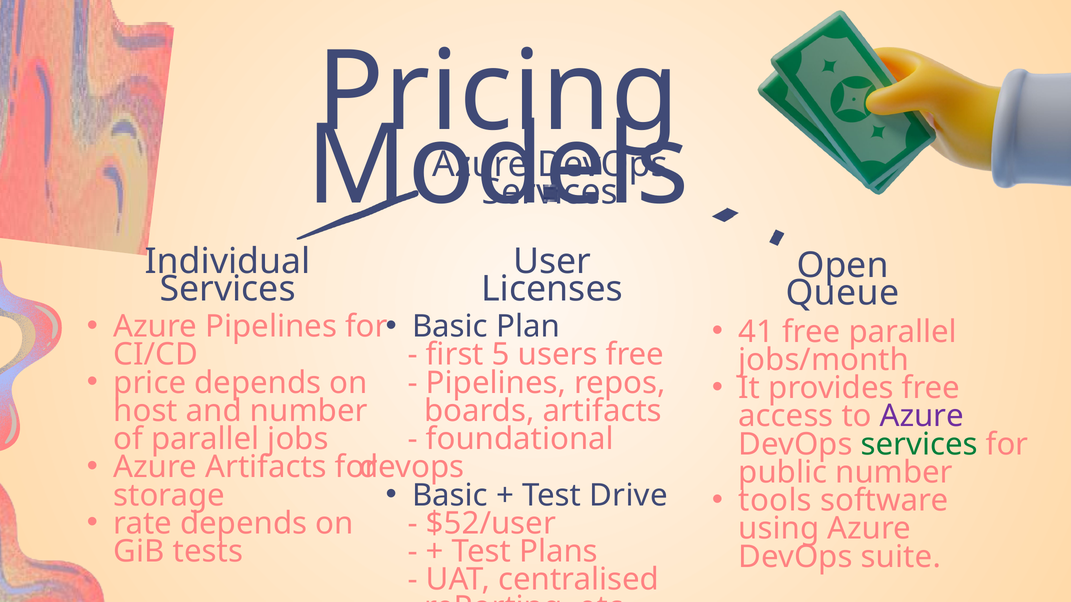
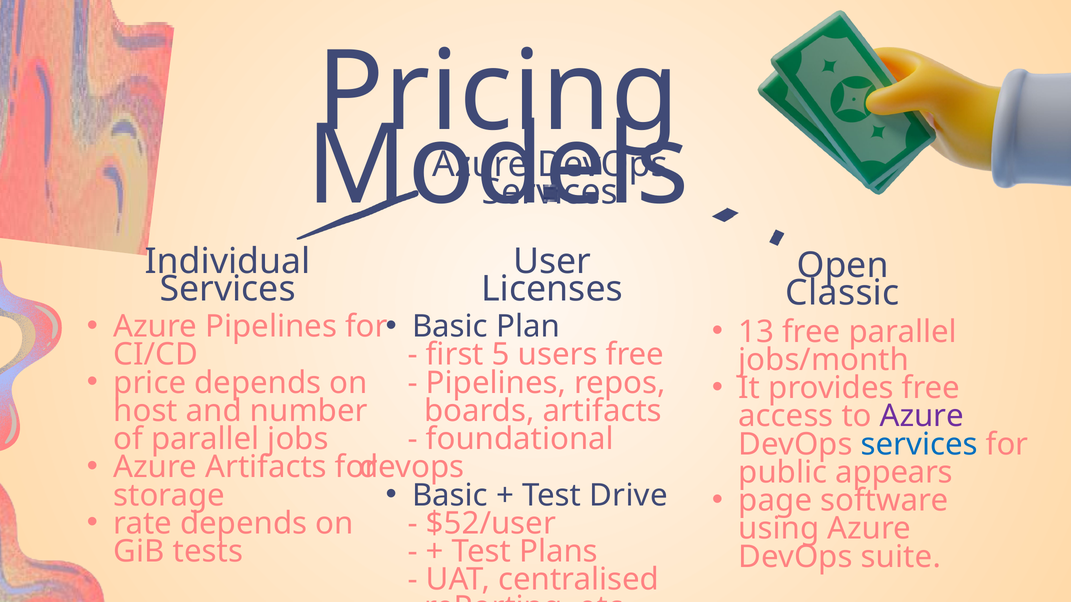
Queue: Queue -> Classic
41: 41 -> 13
services at (919, 445) colour: green -> blue
public number: number -> appears
tools: tools -> page
